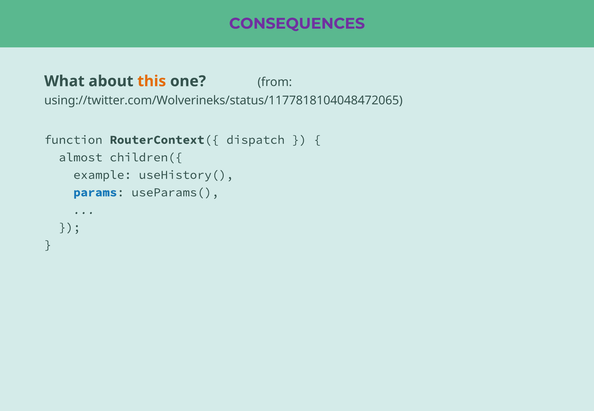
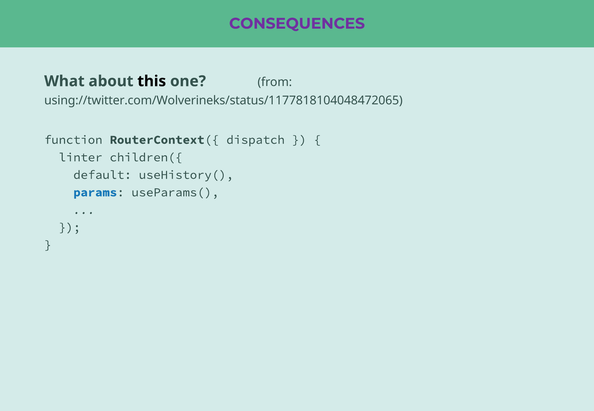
this colour: orange -> black
almost: almost -> linter
example: example -> default
